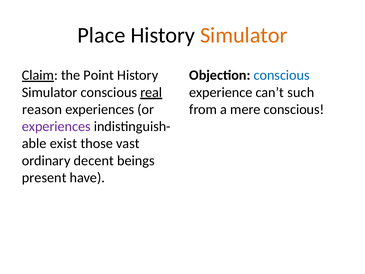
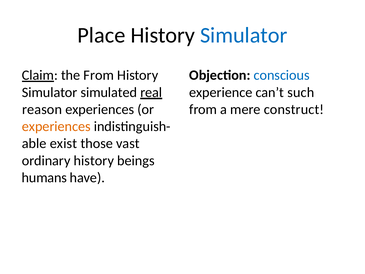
Simulator at (244, 35) colour: orange -> blue
the Point: Point -> From
Simulator conscious: conscious -> simulated
mere conscious: conscious -> construct
experiences at (56, 126) colour: purple -> orange
ordinary decent: decent -> history
present: present -> humans
